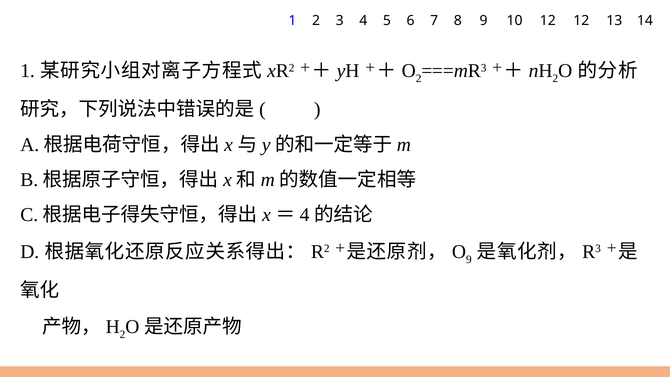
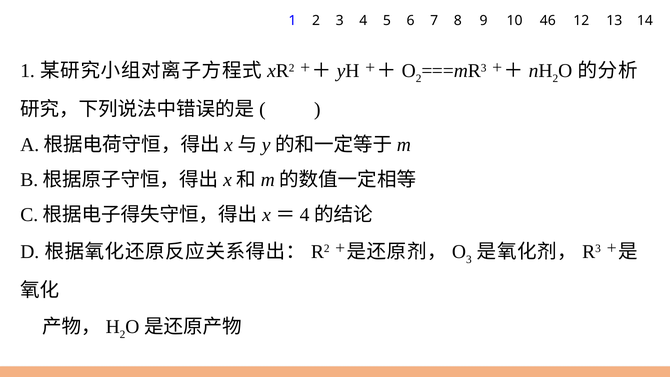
10 12: 12 -> 46
9 at (469, 259): 9 -> 3
